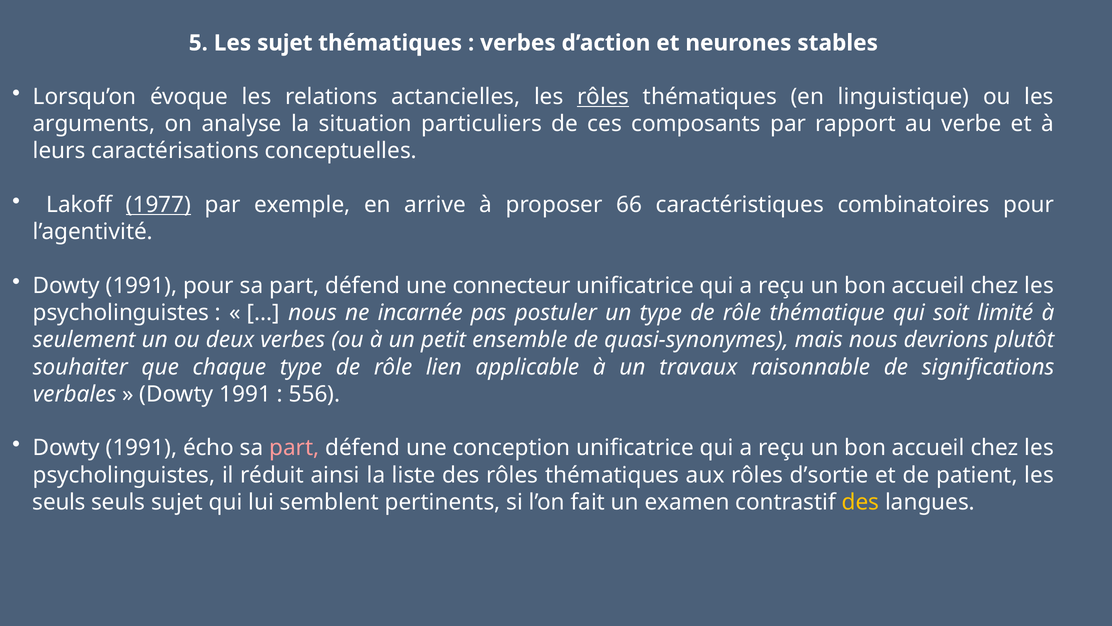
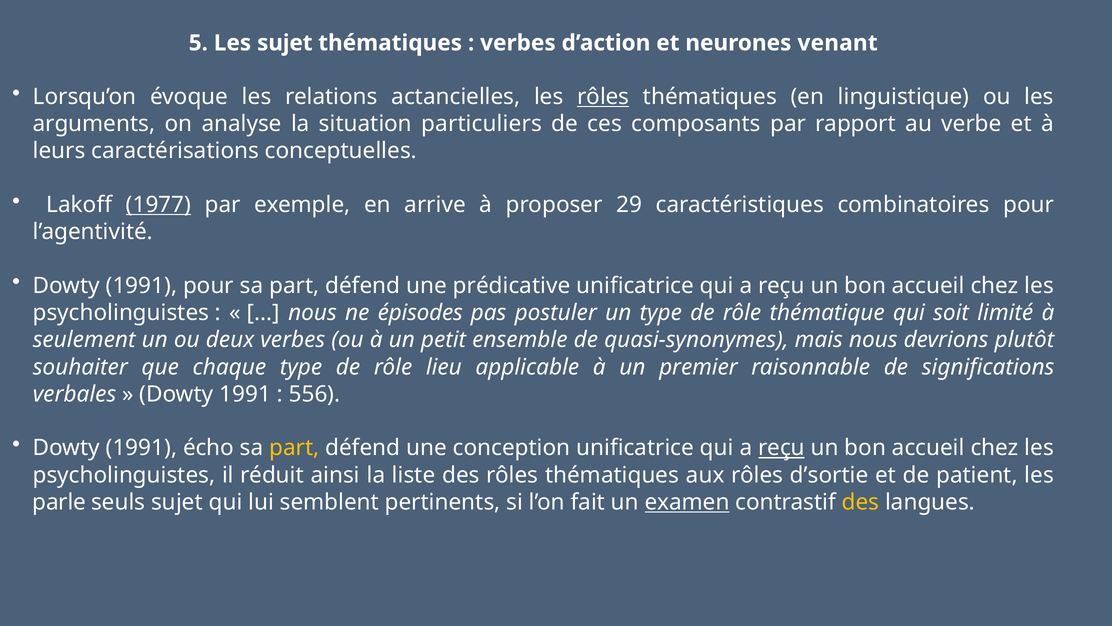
stables: stables -> venant
66: 66 -> 29
connecteur: connecteur -> prédicative
incarnée: incarnée -> épisodes
lien: lien -> lieu
travaux: travaux -> premier
part at (294, 448) colour: pink -> yellow
reçu at (782, 448) underline: none -> present
seuls at (59, 502): seuls -> parle
examen underline: none -> present
